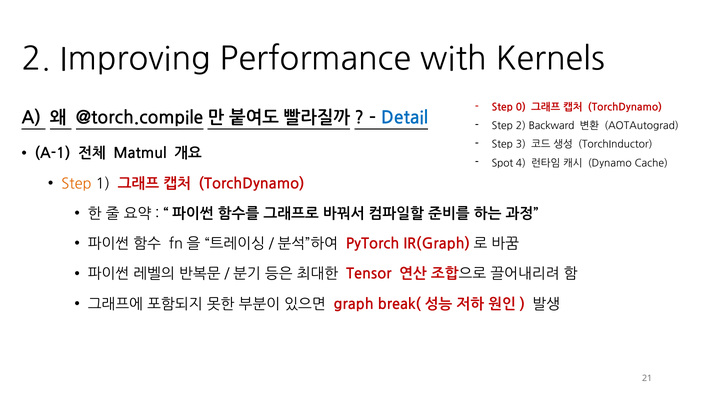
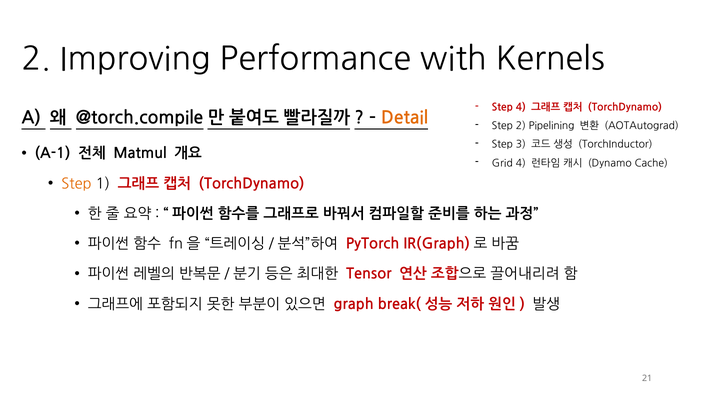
Step 0: 0 -> 4
Detail colour: blue -> orange
Backward: Backward -> Pipelining
Spot: Spot -> Grid
